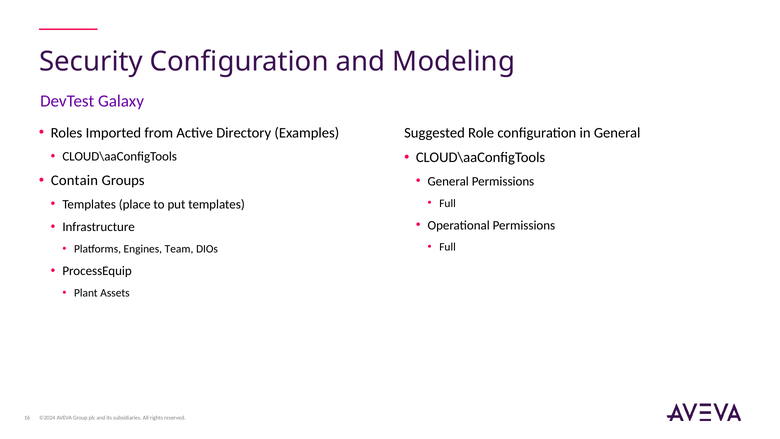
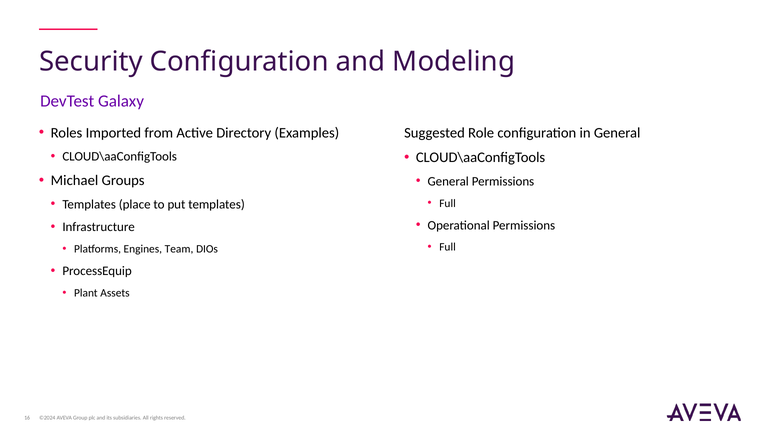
Contain: Contain -> Michael
